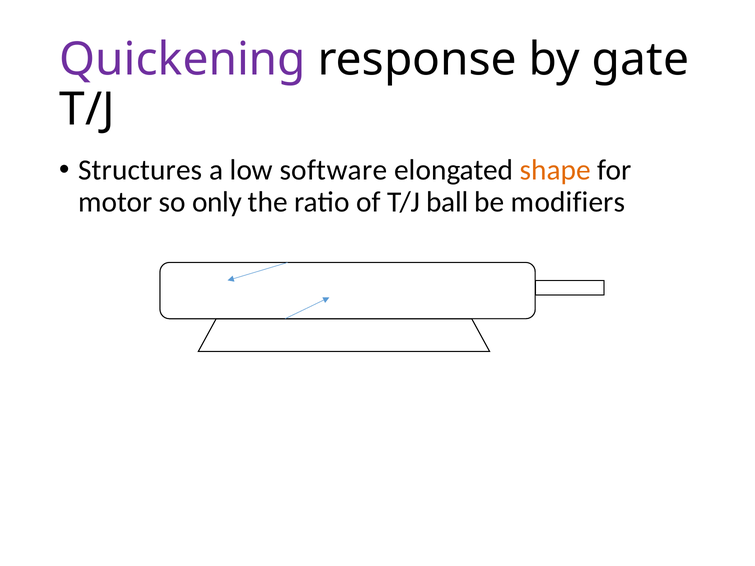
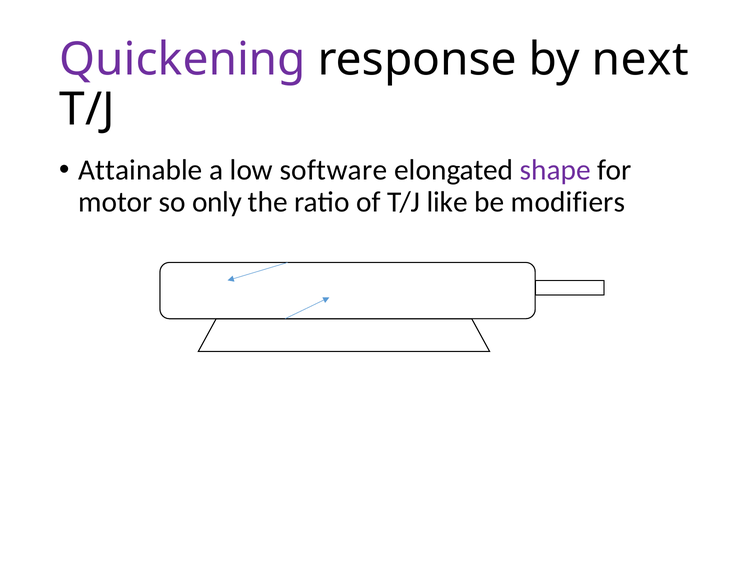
gate: gate -> next
Structures: Structures -> Attainable
shape colour: orange -> purple
ball: ball -> like
